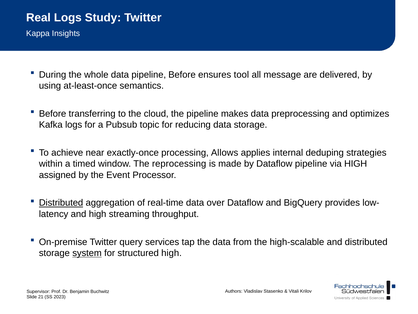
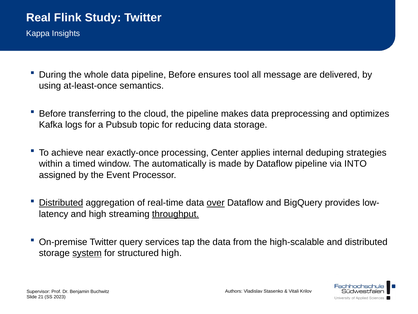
Real Logs: Logs -> Flink
Allows: Allows -> Center
reprocessing: reprocessing -> automatically
via HIGH: HIGH -> INTO
over underline: none -> present
throughput underline: none -> present
